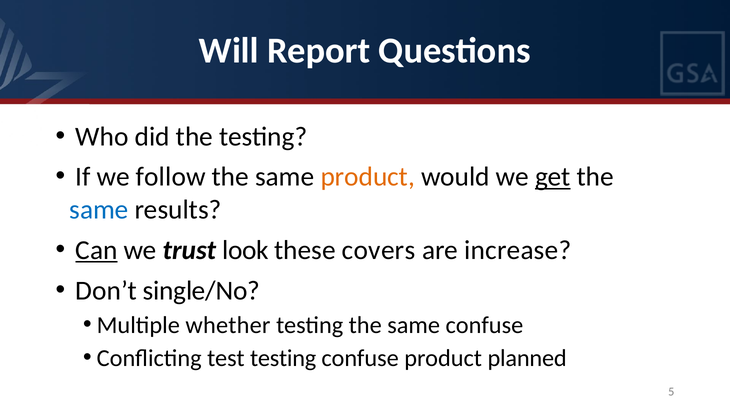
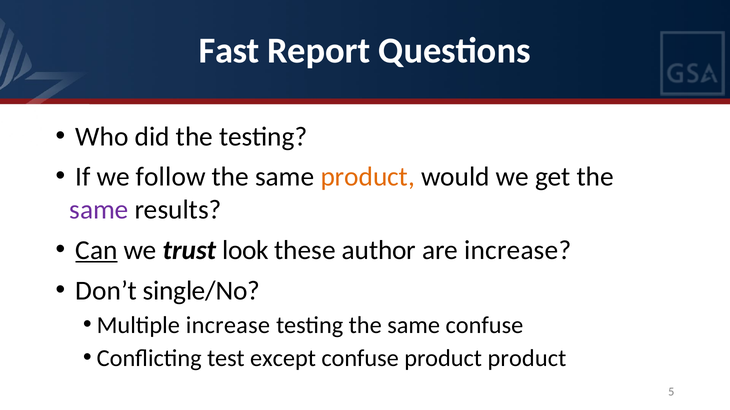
Will: Will -> Fast
get underline: present -> none
same at (99, 210) colour: blue -> purple
covers: covers -> author
Multiple whether: whether -> increase
test testing: testing -> except
product planned: planned -> product
